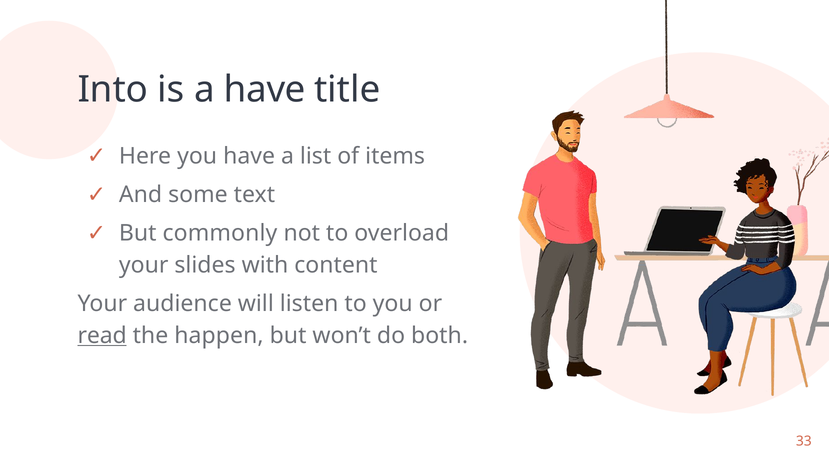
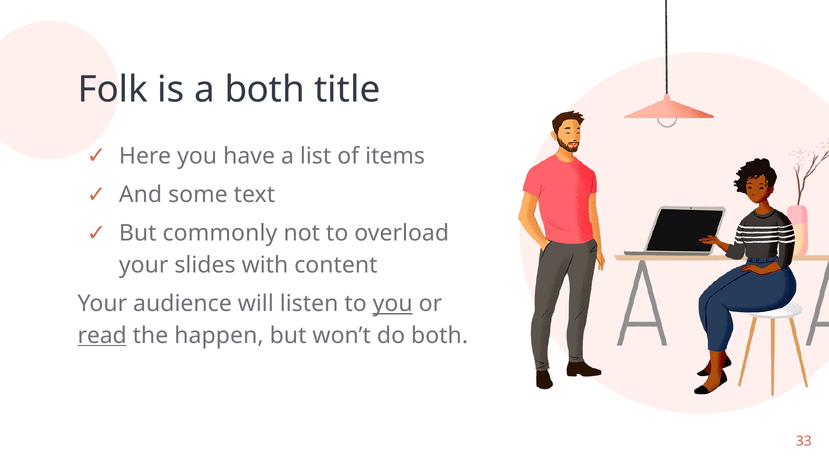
Into: Into -> Folk
a have: have -> both
you at (393, 304) underline: none -> present
